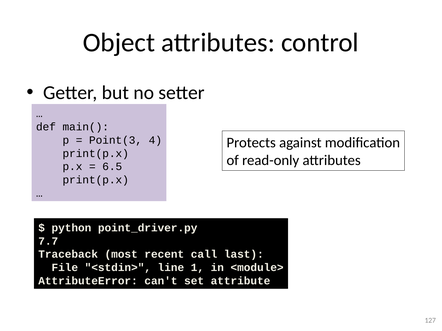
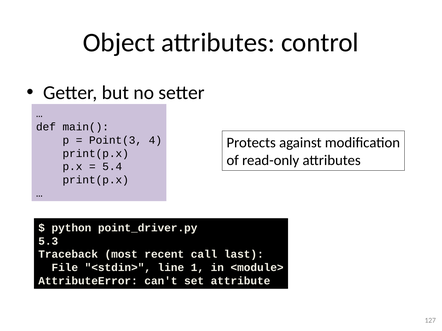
6.5: 6.5 -> 5.4
7.7: 7.7 -> 5.3
